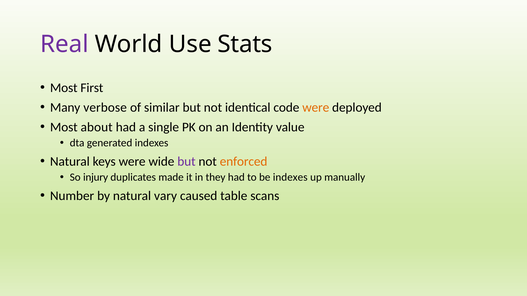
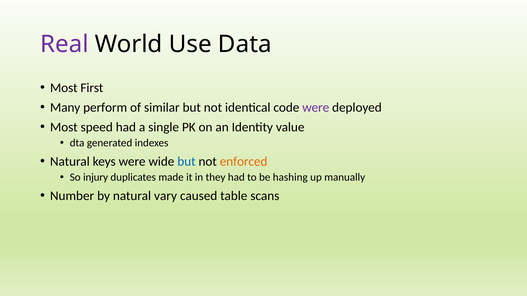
Stats: Stats -> Data
verbose: verbose -> perform
were at (316, 108) colour: orange -> purple
about: about -> speed
but at (186, 162) colour: purple -> blue
be indexes: indexes -> hashing
